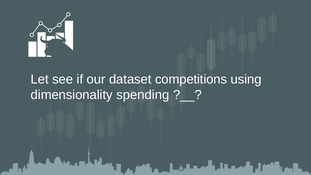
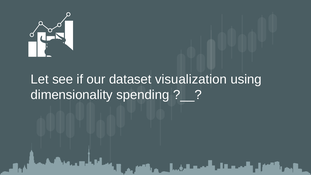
competitions: competitions -> visualization
